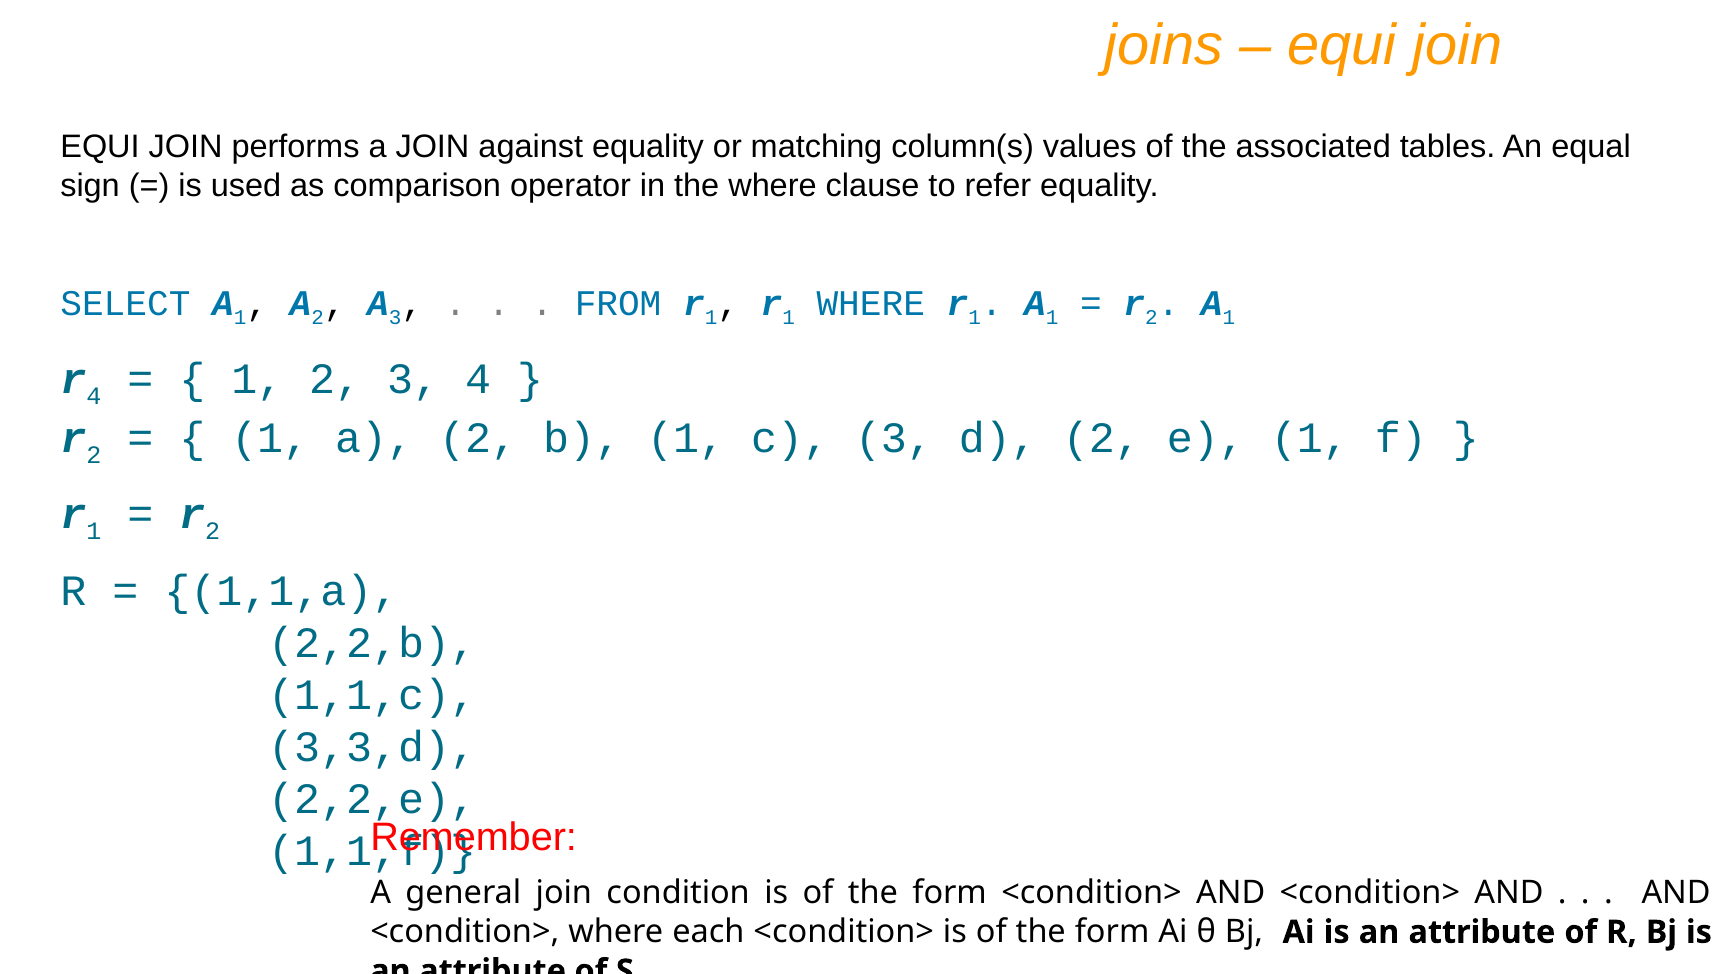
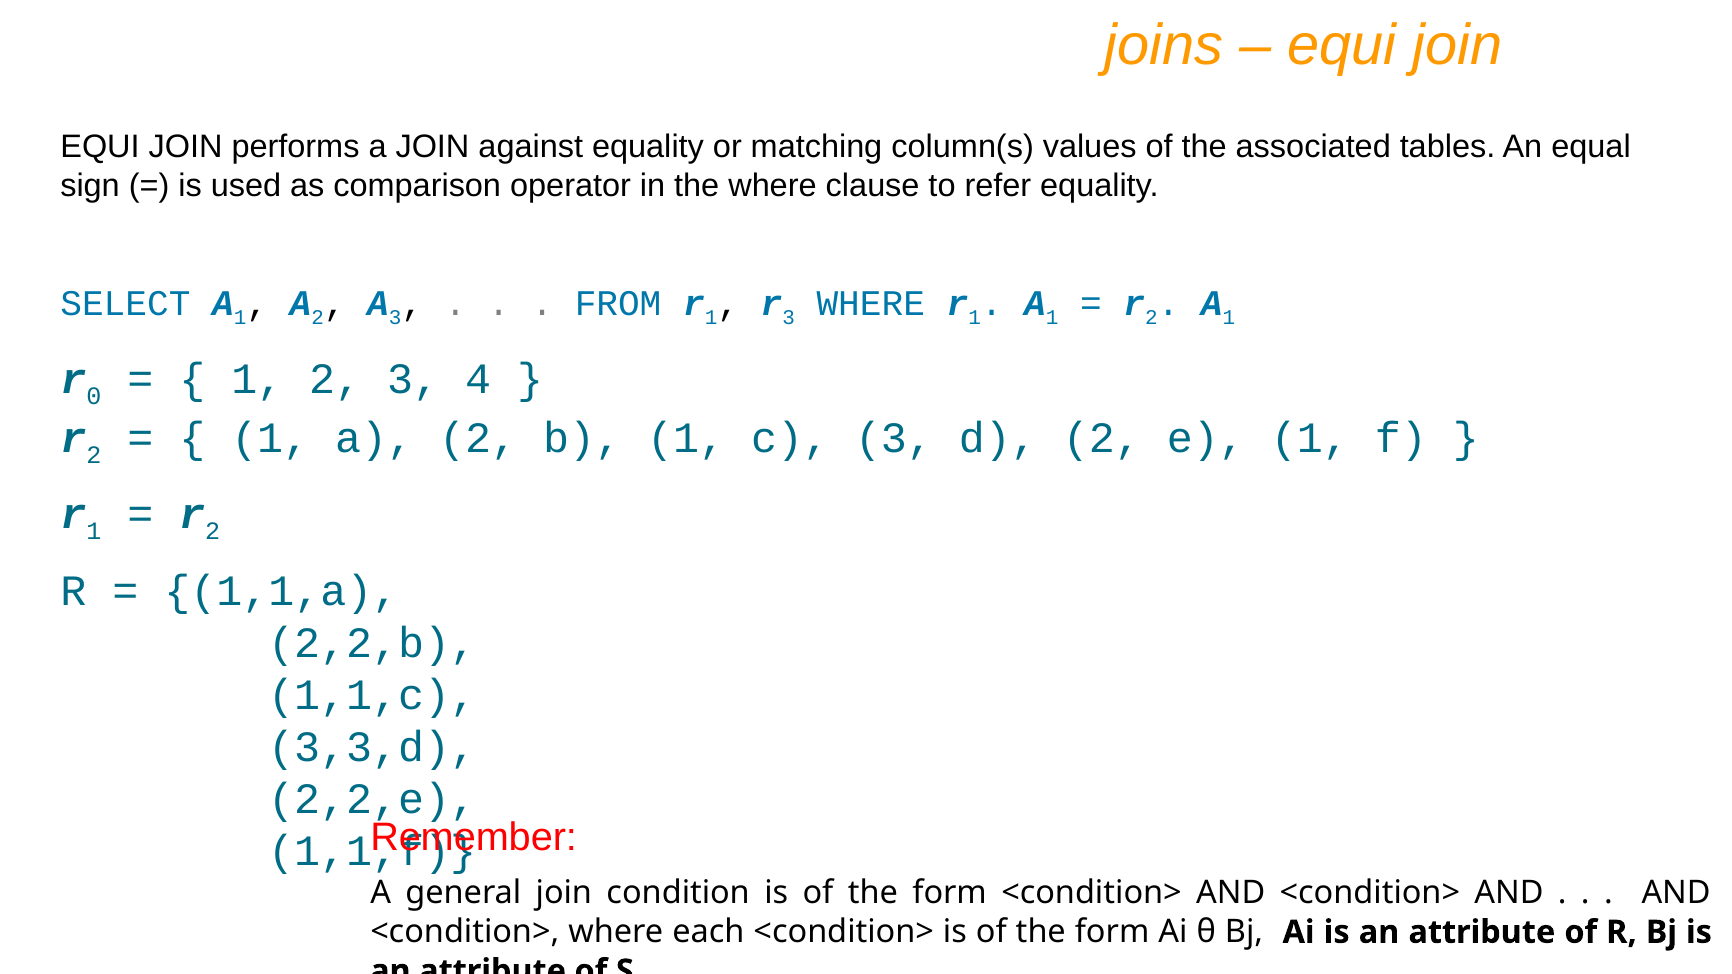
1 at (789, 318): 1 -> 3
r 4: 4 -> 0
